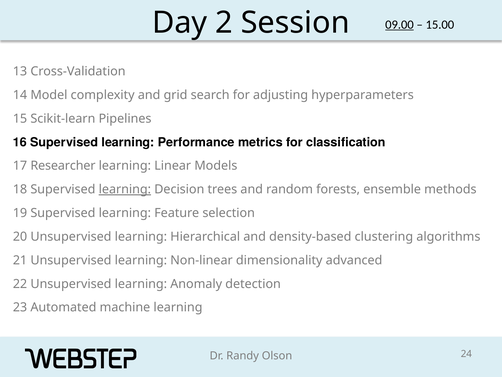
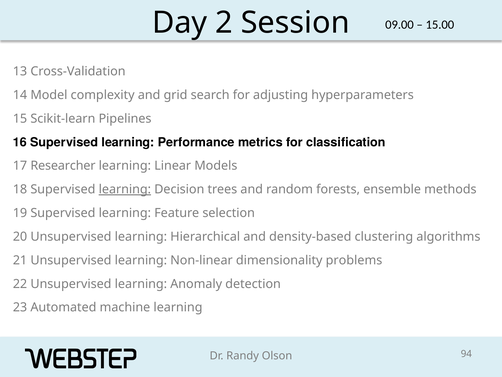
09.00 underline: present -> none
advanced: advanced -> problems
24: 24 -> 94
